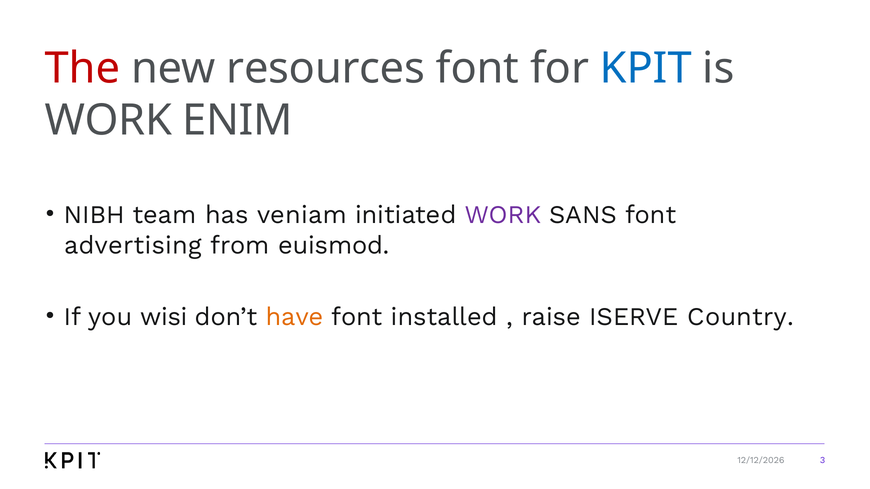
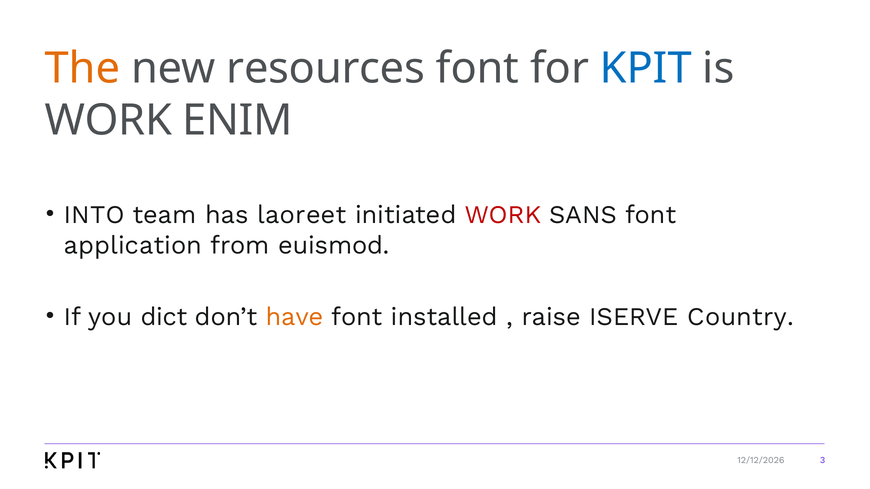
The colour: red -> orange
NIBH: NIBH -> INTO
veniam: veniam -> laoreet
WORK at (503, 215) colour: purple -> red
advertising: advertising -> application
wisi: wisi -> dict
